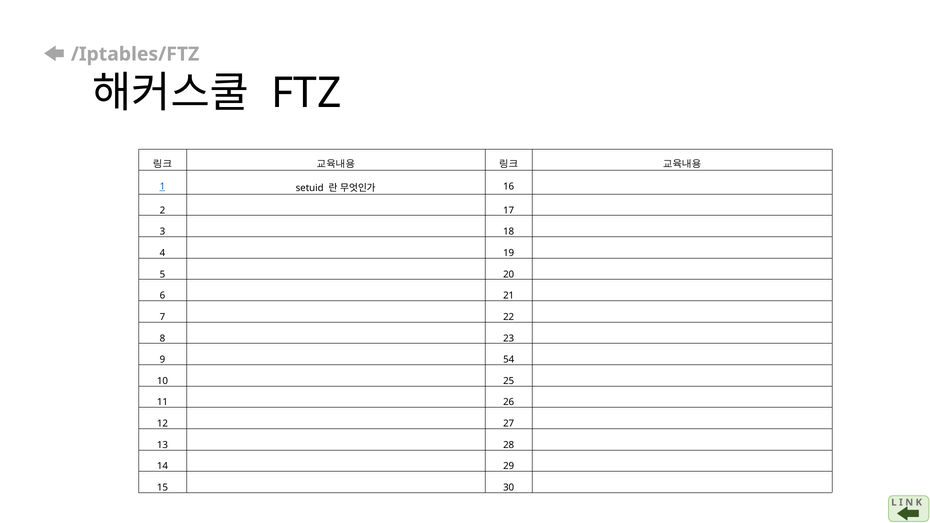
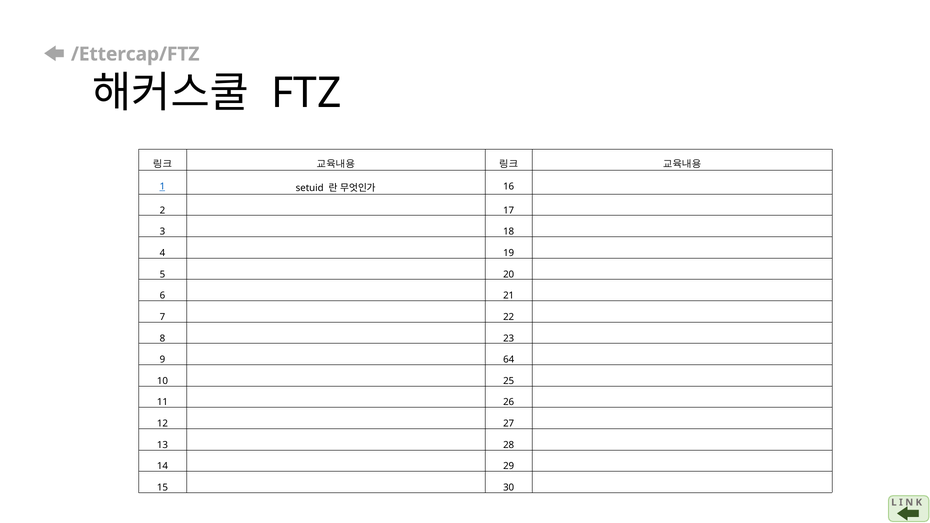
/Iptables/FTZ: /Iptables/FTZ -> /Ettercap/FTZ
54: 54 -> 64
